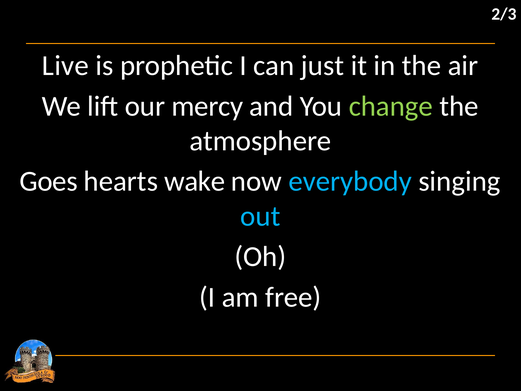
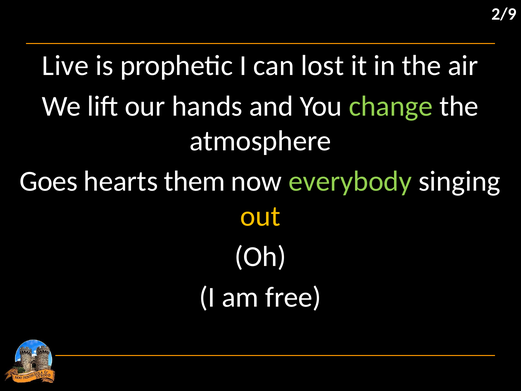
2/3: 2/3 -> 2/9
just: just -> lost
mercy: mercy -> hands
wake: wake -> them
everybody colour: light blue -> light green
out colour: light blue -> yellow
